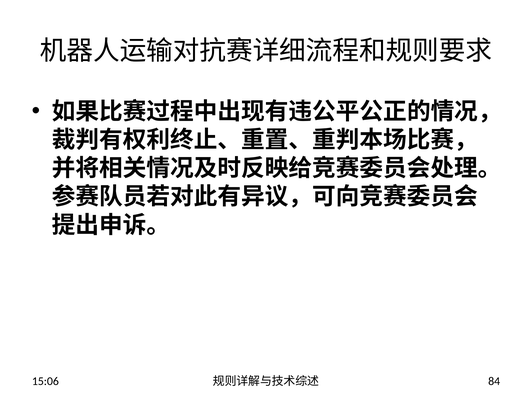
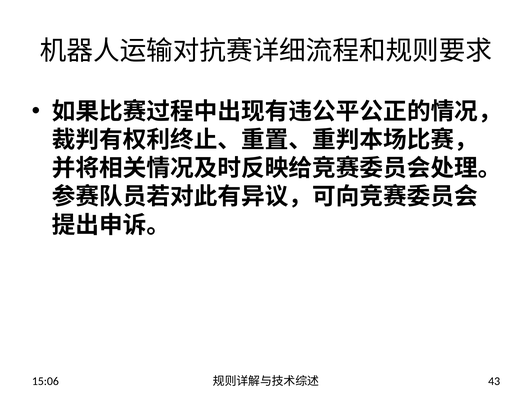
84: 84 -> 43
